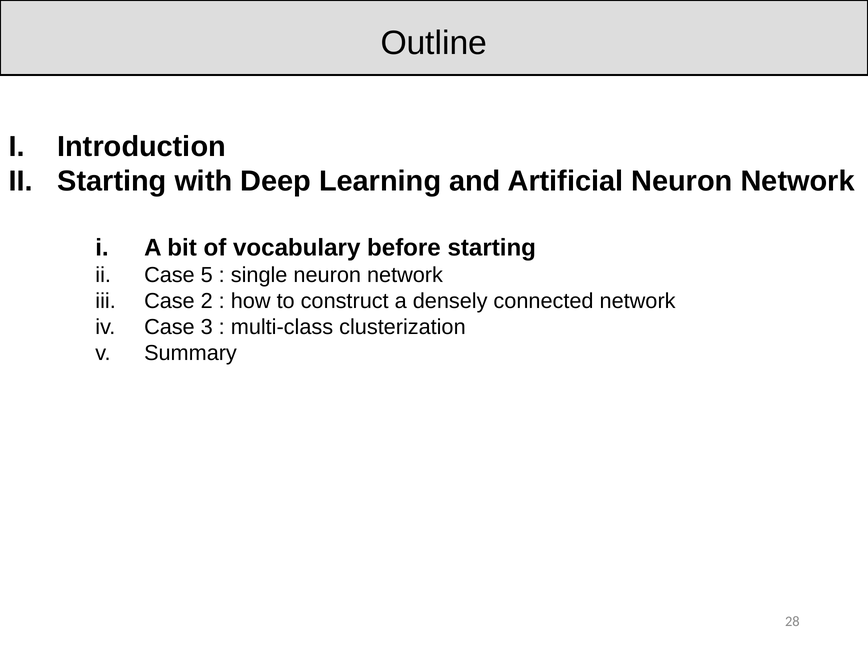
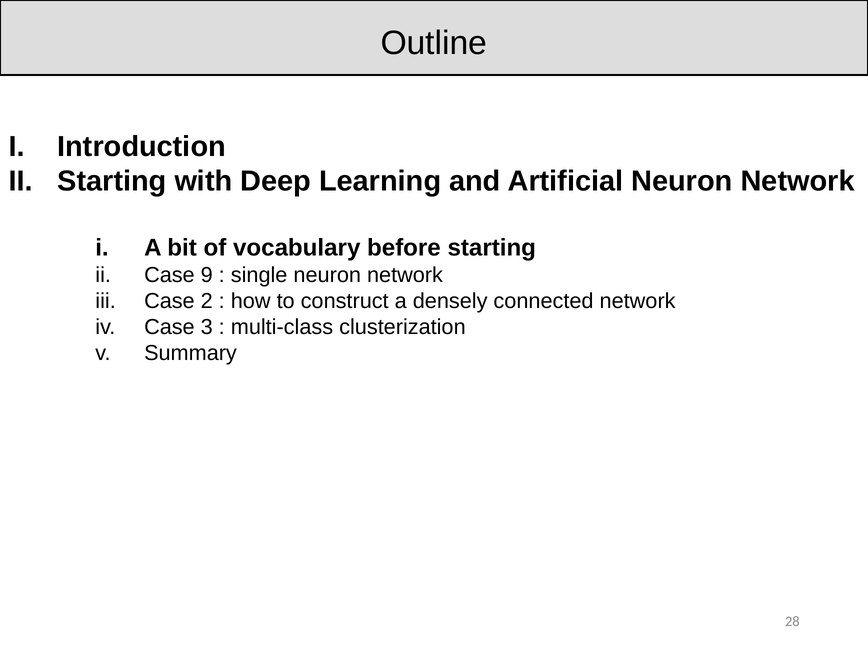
5: 5 -> 9
